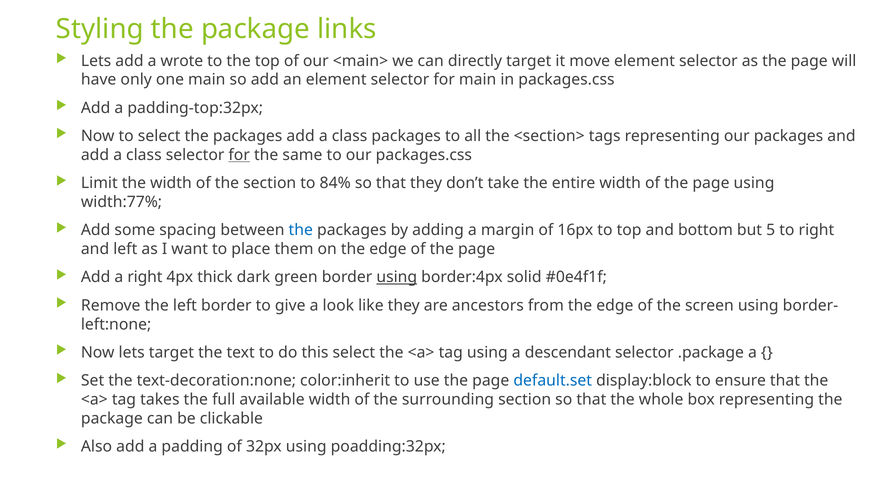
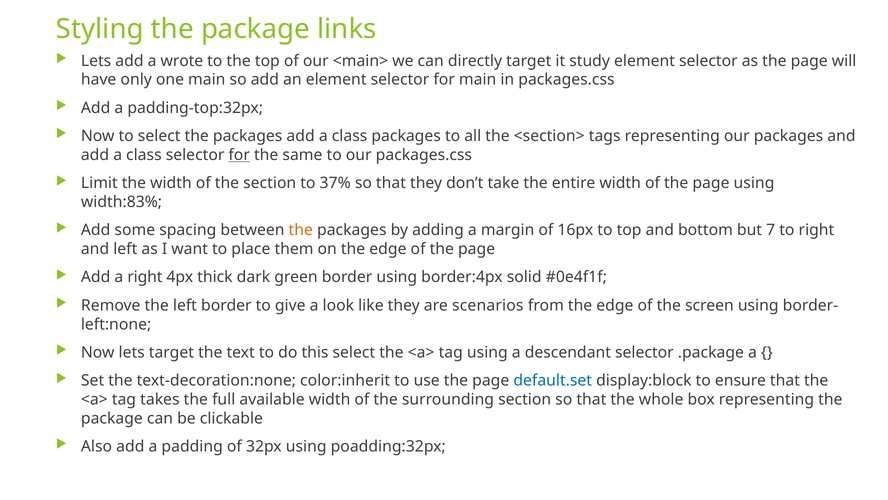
move: move -> study
84%: 84% -> 37%
width:77%: width:77% -> width:83%
the at (301, 230) colour: blue -> orange
5: 5 -> 7
using at (397, 277) underline: present -> none
ancestors: ancestors -> scenarios
